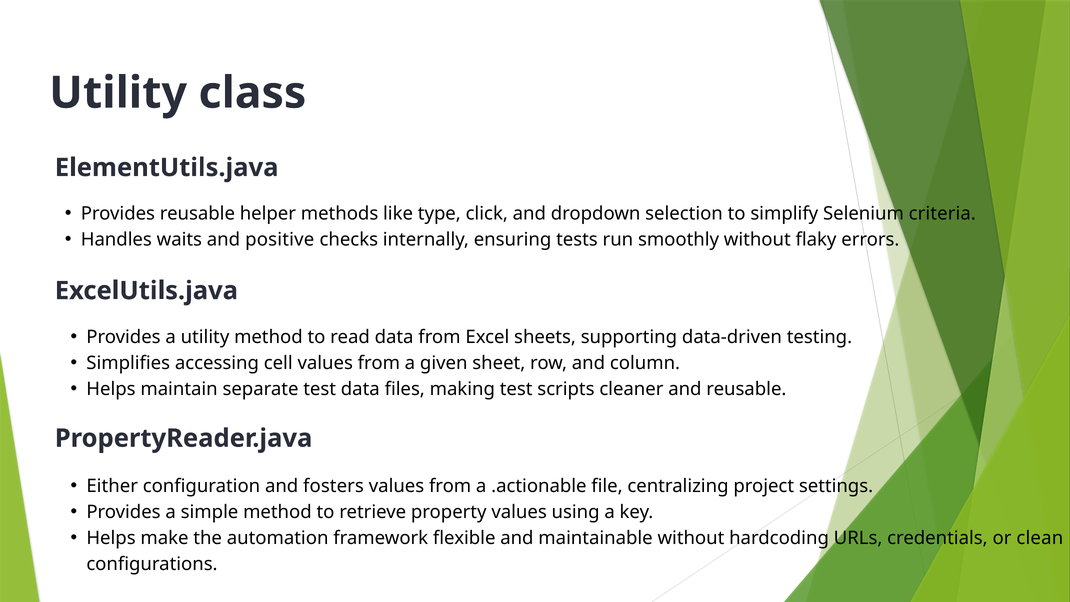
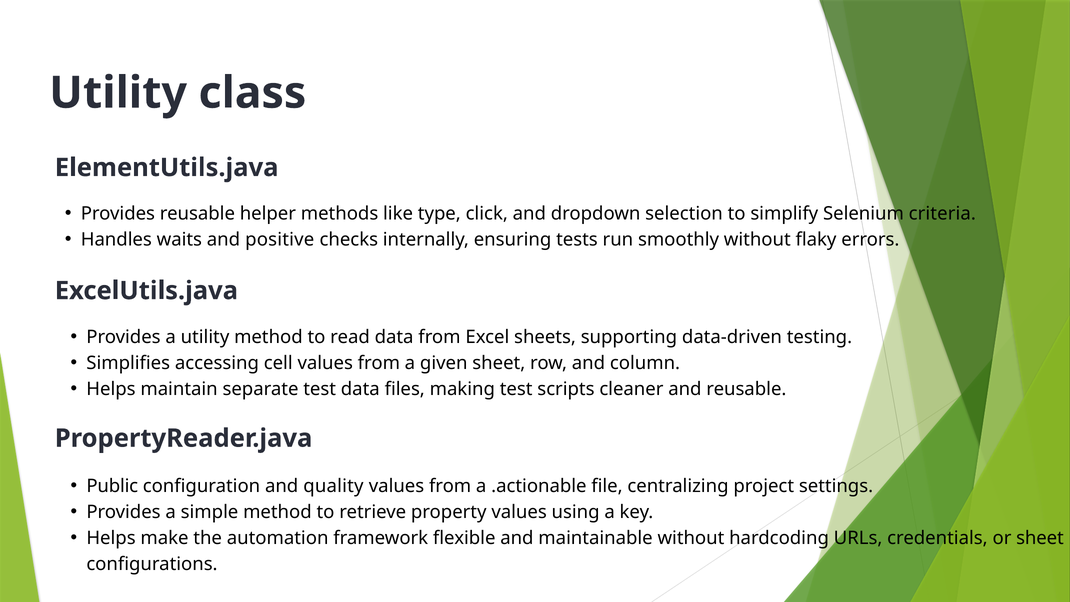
Either: Either -> Public
fosters: fosters -> quality
or clean: clean -> sheet
